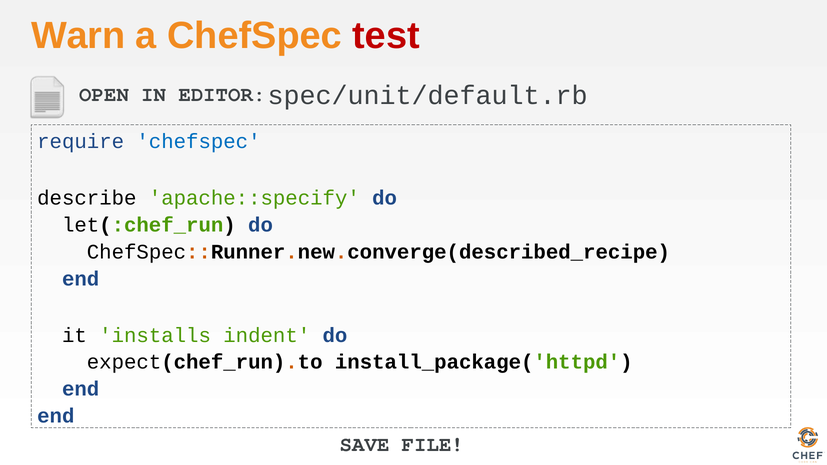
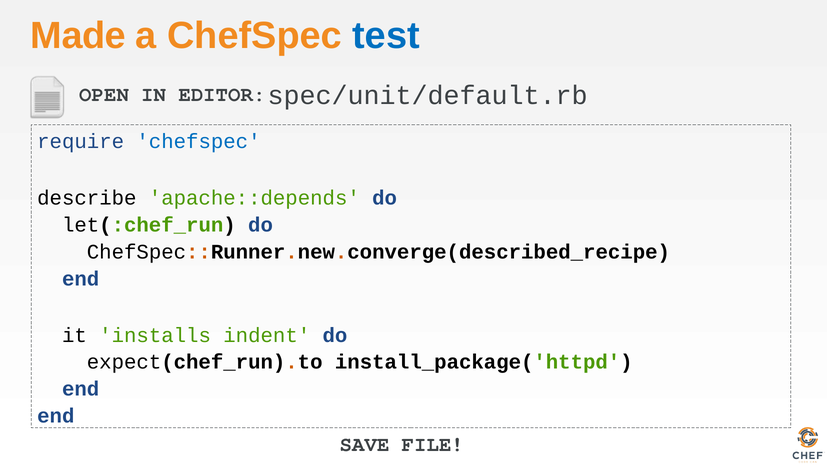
Warn: Warn -> Made
test colour: red -> blue
apache::specify: apache::specify -> apache::depends
